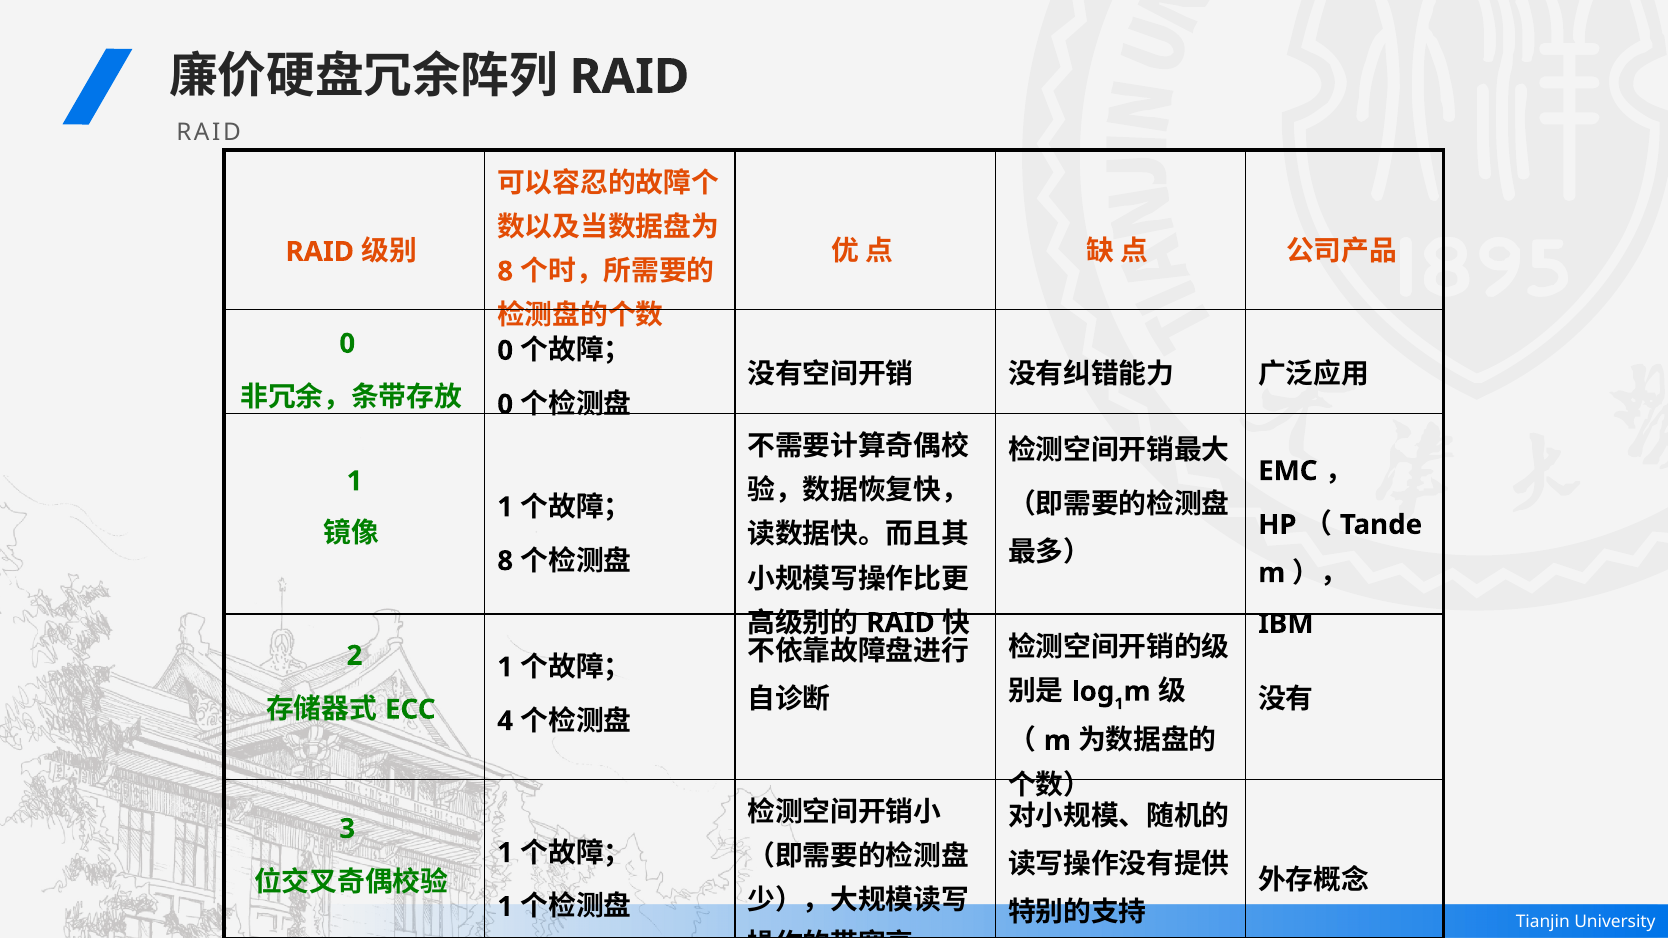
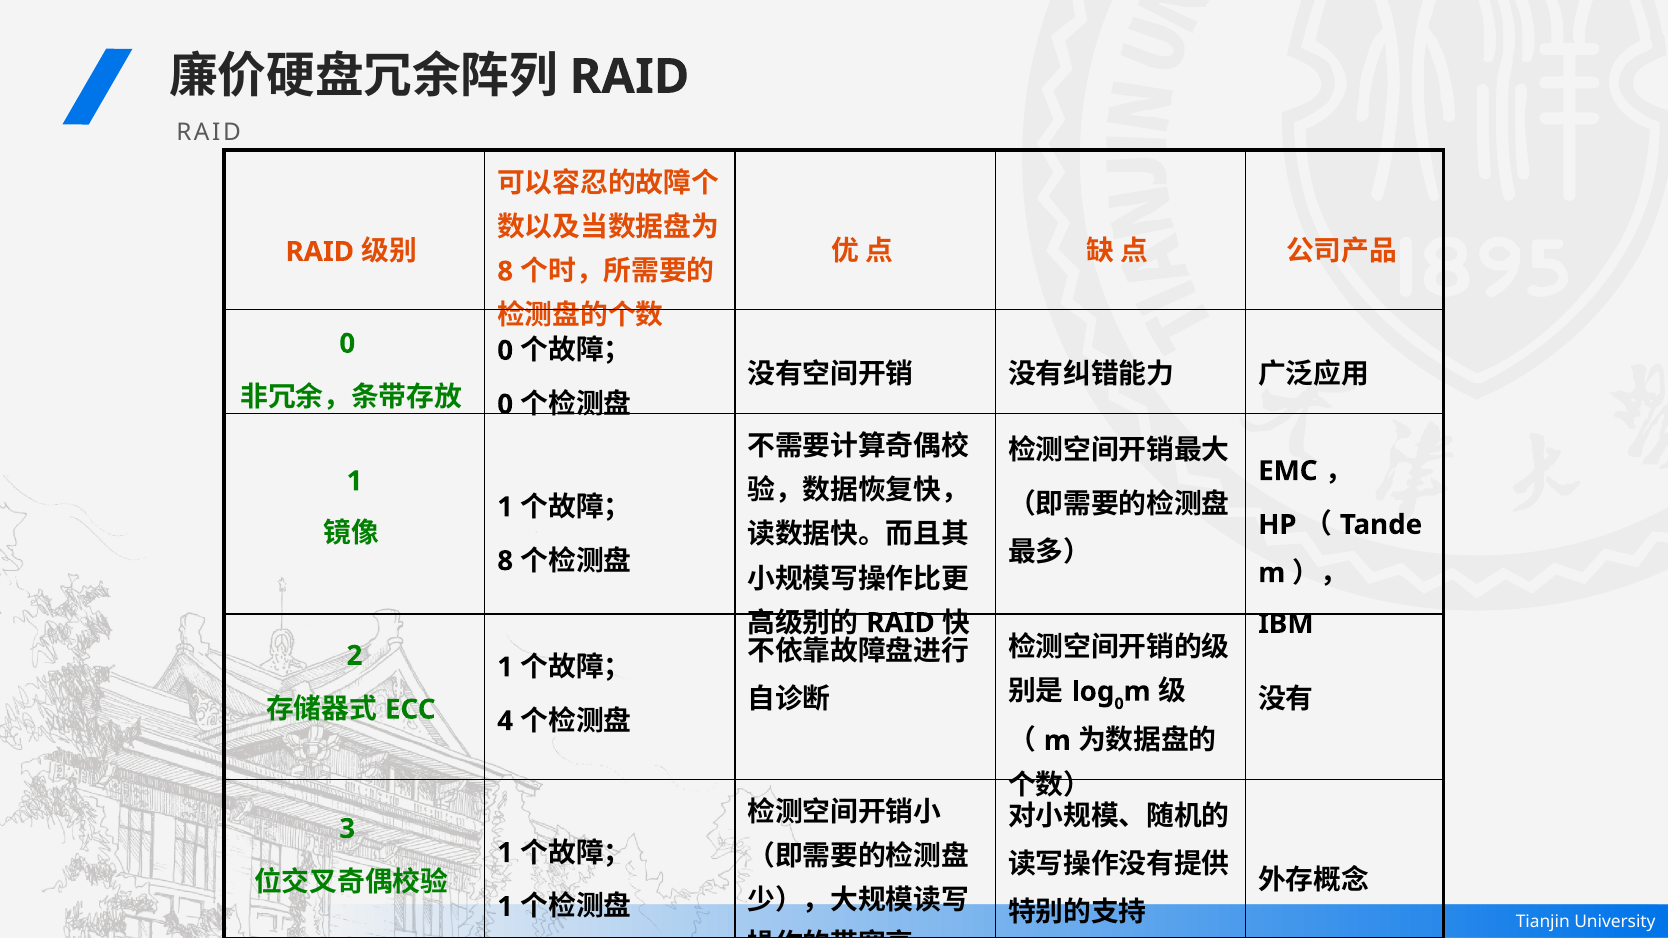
1 at (1119, 704): 1 -> 0
